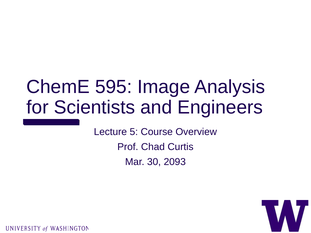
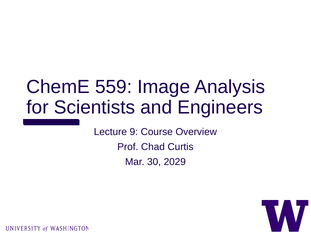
595: 595 -> 559
5: 5 -> 9
2093: 2093 -> 2029
